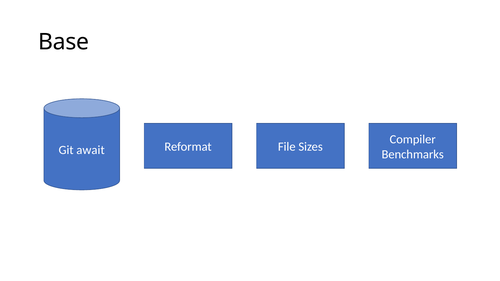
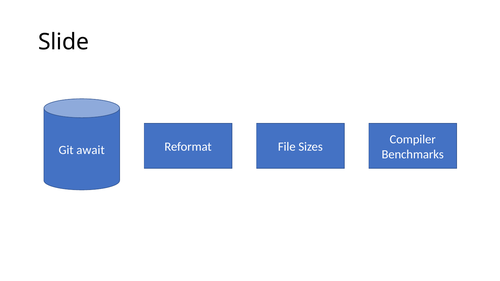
Base: Base -> Slide
